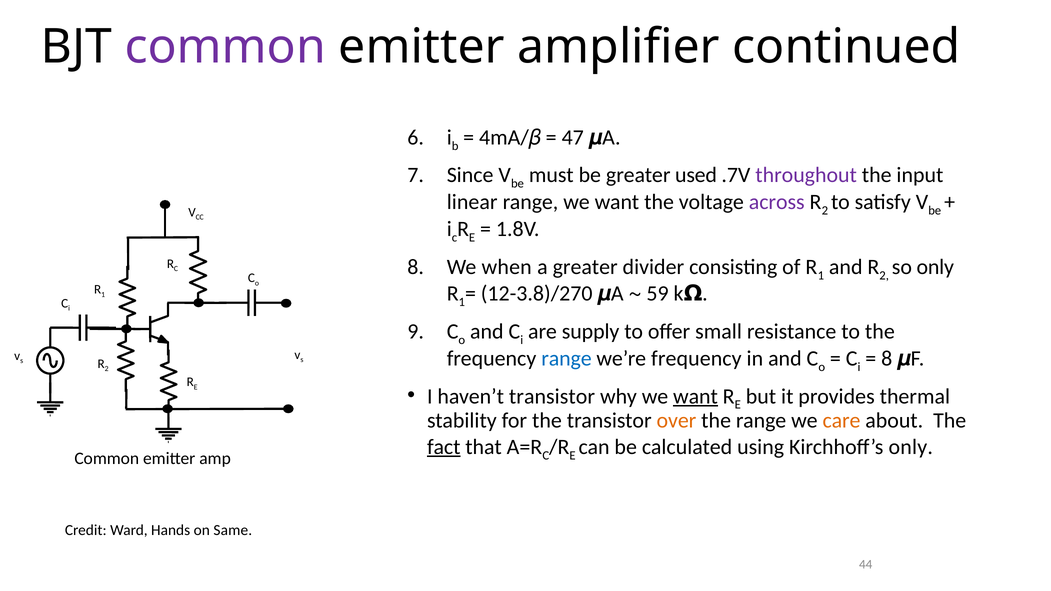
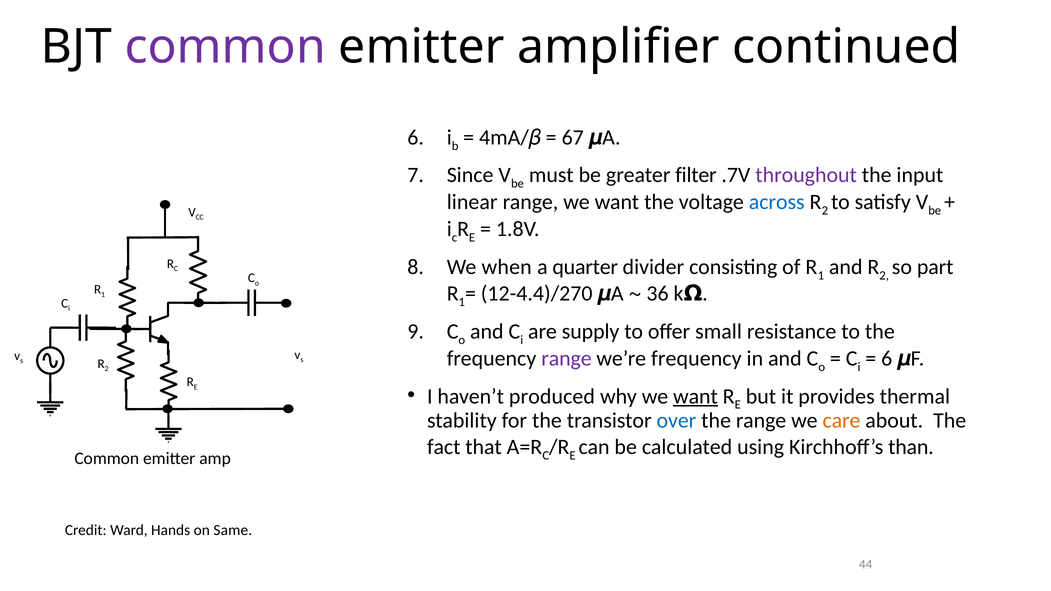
47: 47 -> 67
used: used -> filter
across colour: purple -> blue
a greater: greater -> quarter
so only: only -> part
12-3.8)/270: 12-3.8)/270 -> 12-4.4)/270
59: 59 -> 36
range at (566, 359) colour: blue -> purple
8 at (887, 359): 8 -> 6
haven’t transistor: transistor -> produced
over colour: orange -> blue
fact underline: present -> none
Kirchhoff’s only: only -> than
